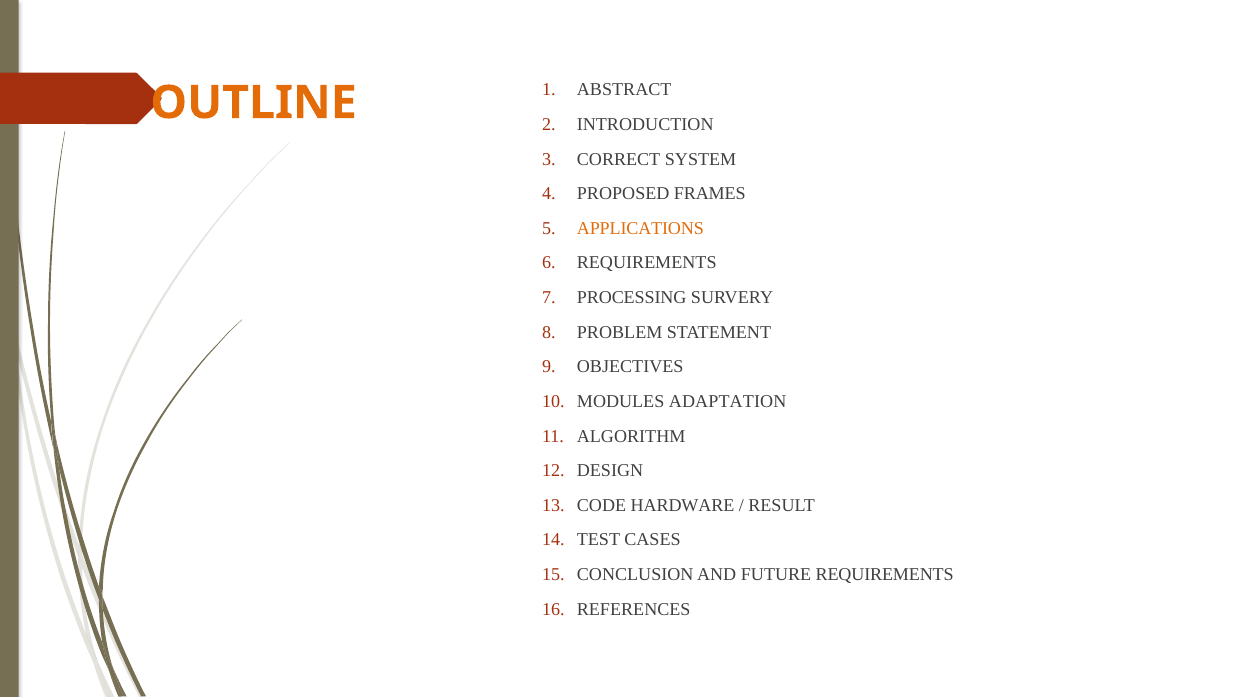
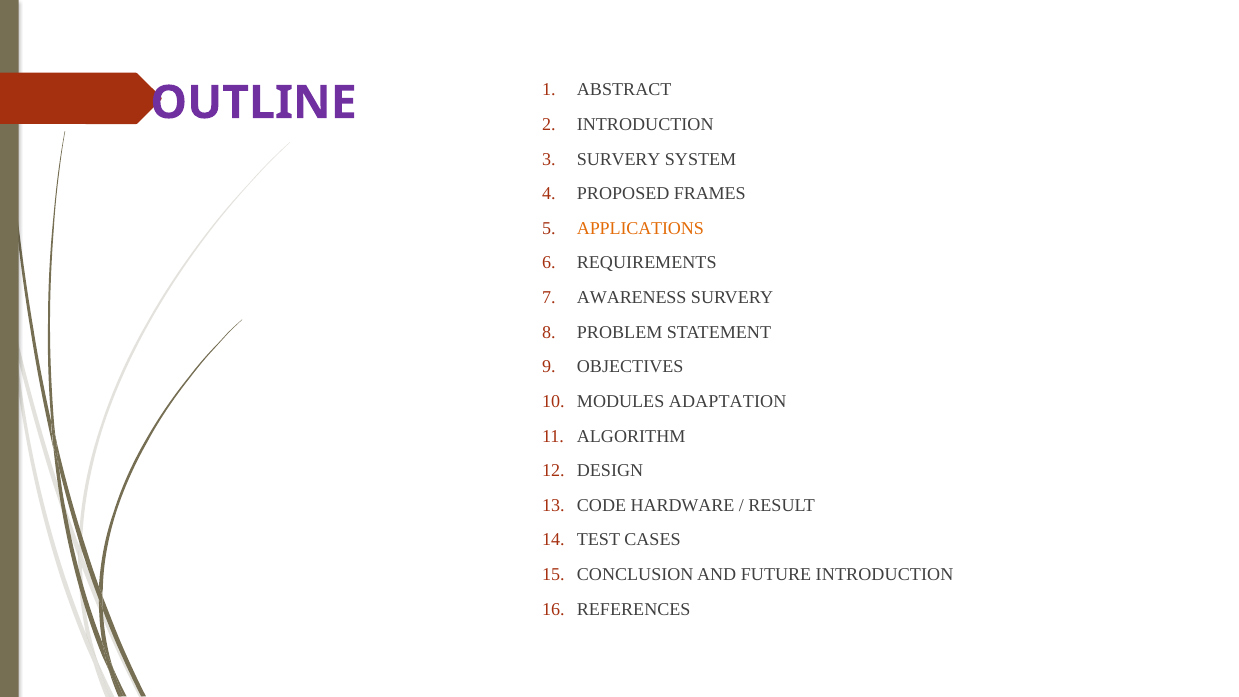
OUTLINE colour: orange -> purple
CORRECT at (619, 159): CORRECT -> SURVERY
PROCESSING: PROCESSING -> AWARENESS
FUTURE REQUIREMENTS: REQUIREMENTS -> INTRODUCTION
